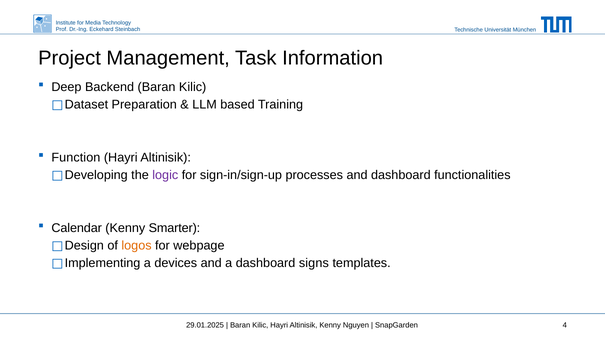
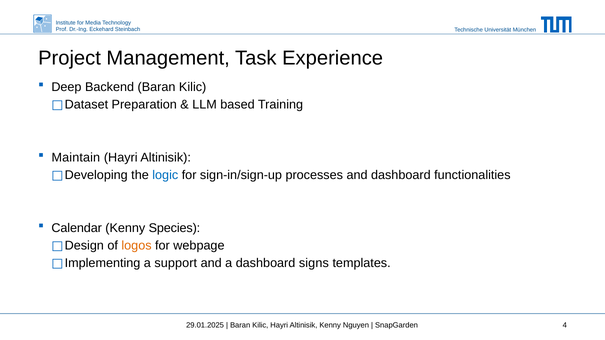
Information: Information -> Experience
Function: Function -> Maintain
logic colour: purple -> blue
Smarter: Smarter -> Species
devices: devices -> support
